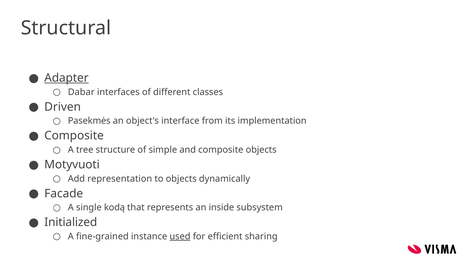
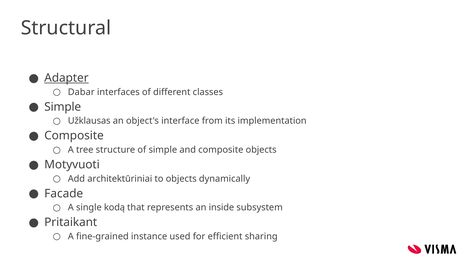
Driven at (63, 107): Driven -> Simple
Pasekmės: Pasekmės -> Užklausas
representation: representation -> architektūriniai
Initialized: Initialized -> Pritaikant
used underline: present -> none
